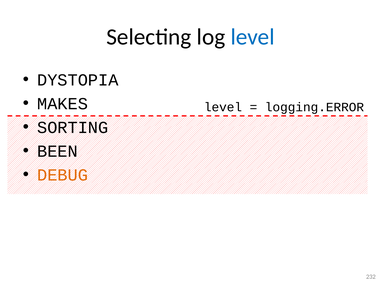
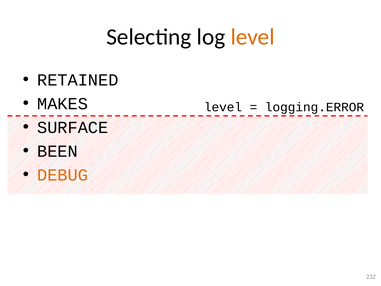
level at (253, 37) colour: blue -> orange
DYSTOPIA: DYSTOPIA -> RETAINED
SORTING: SORTING -> SURFACE
